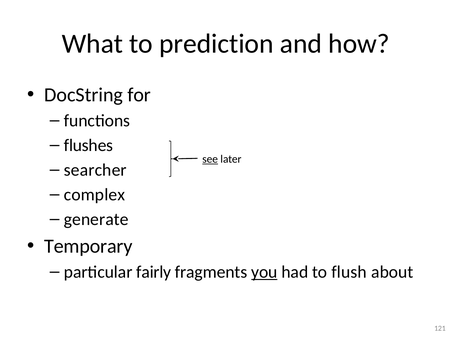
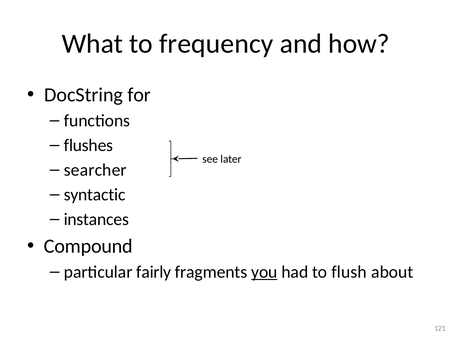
prediction: prediction -> frequency
see underline: present -> none
complex: complex -> syntactic
generate: generate -> instances
Temporary: Temporary -> Compound
